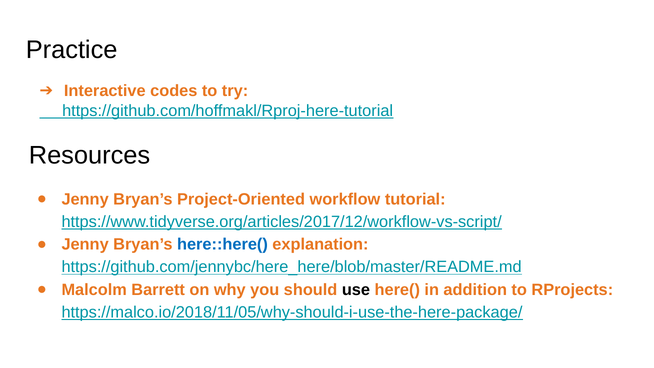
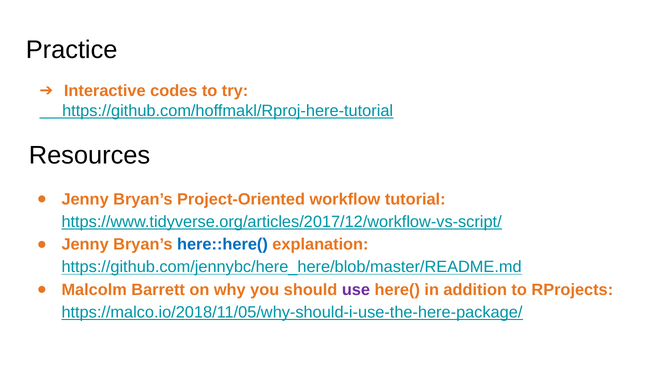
use colour: black -> purple
